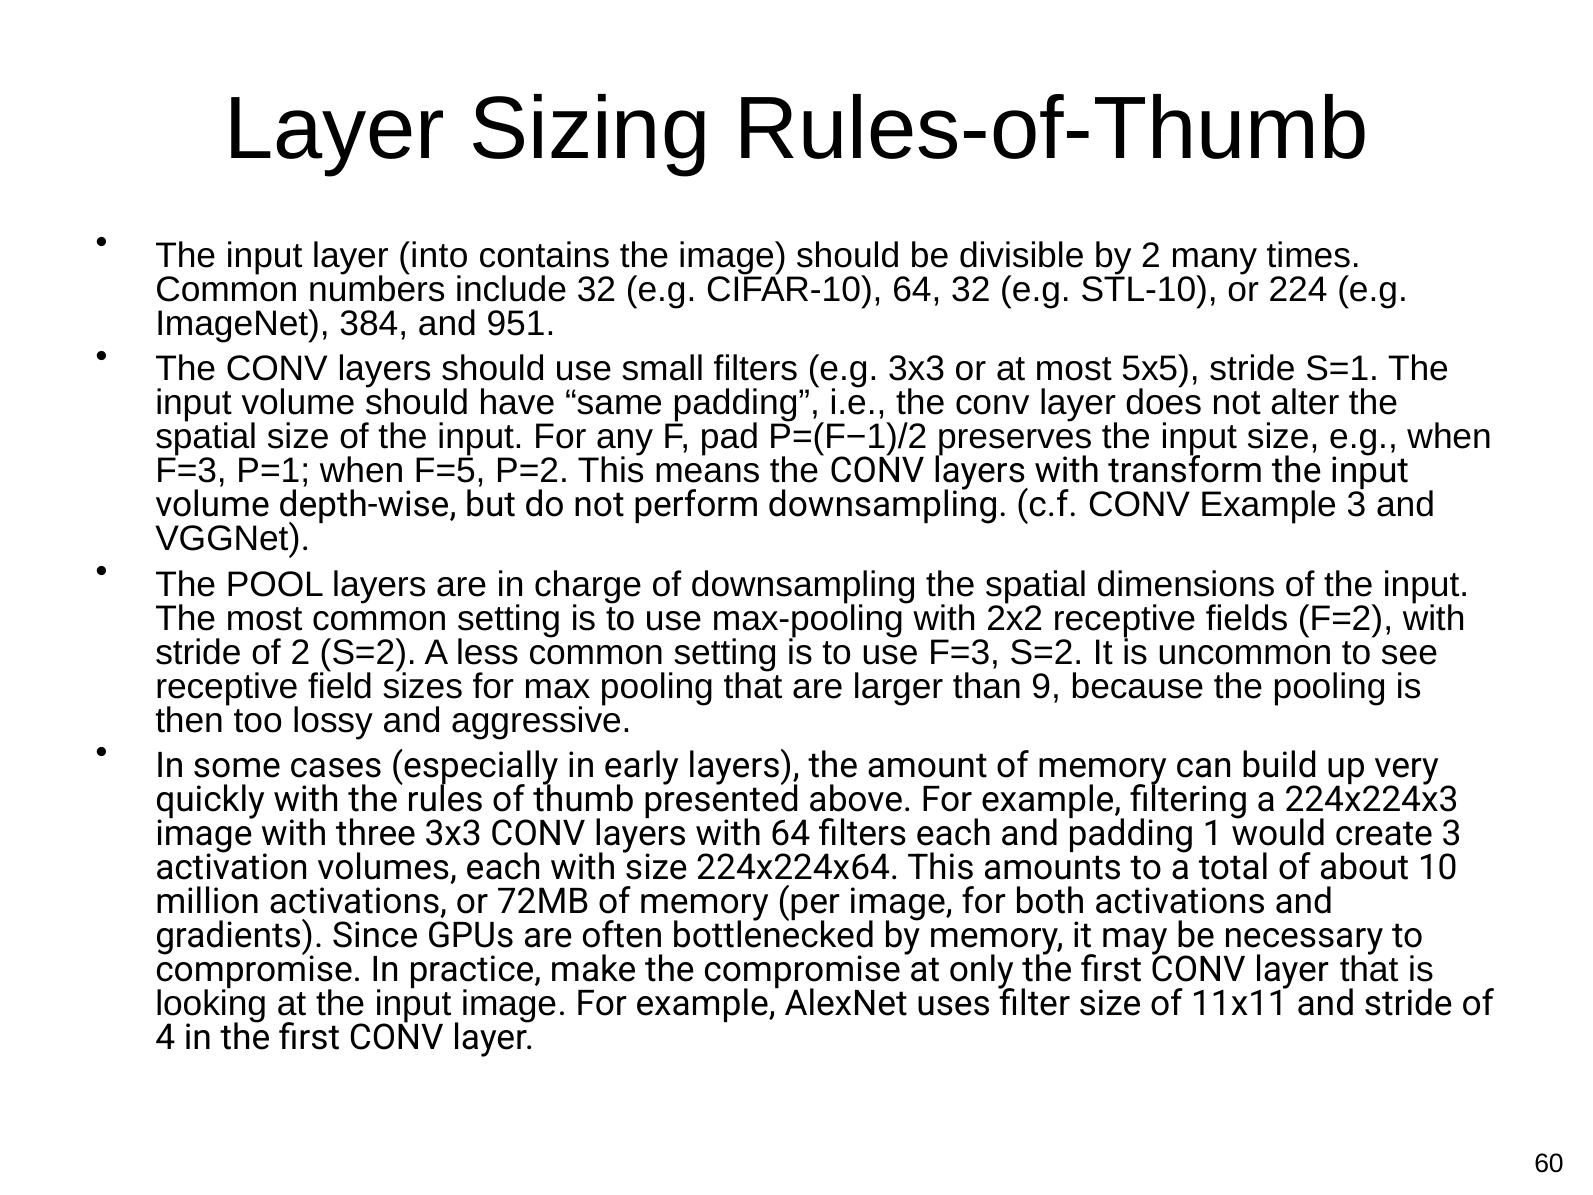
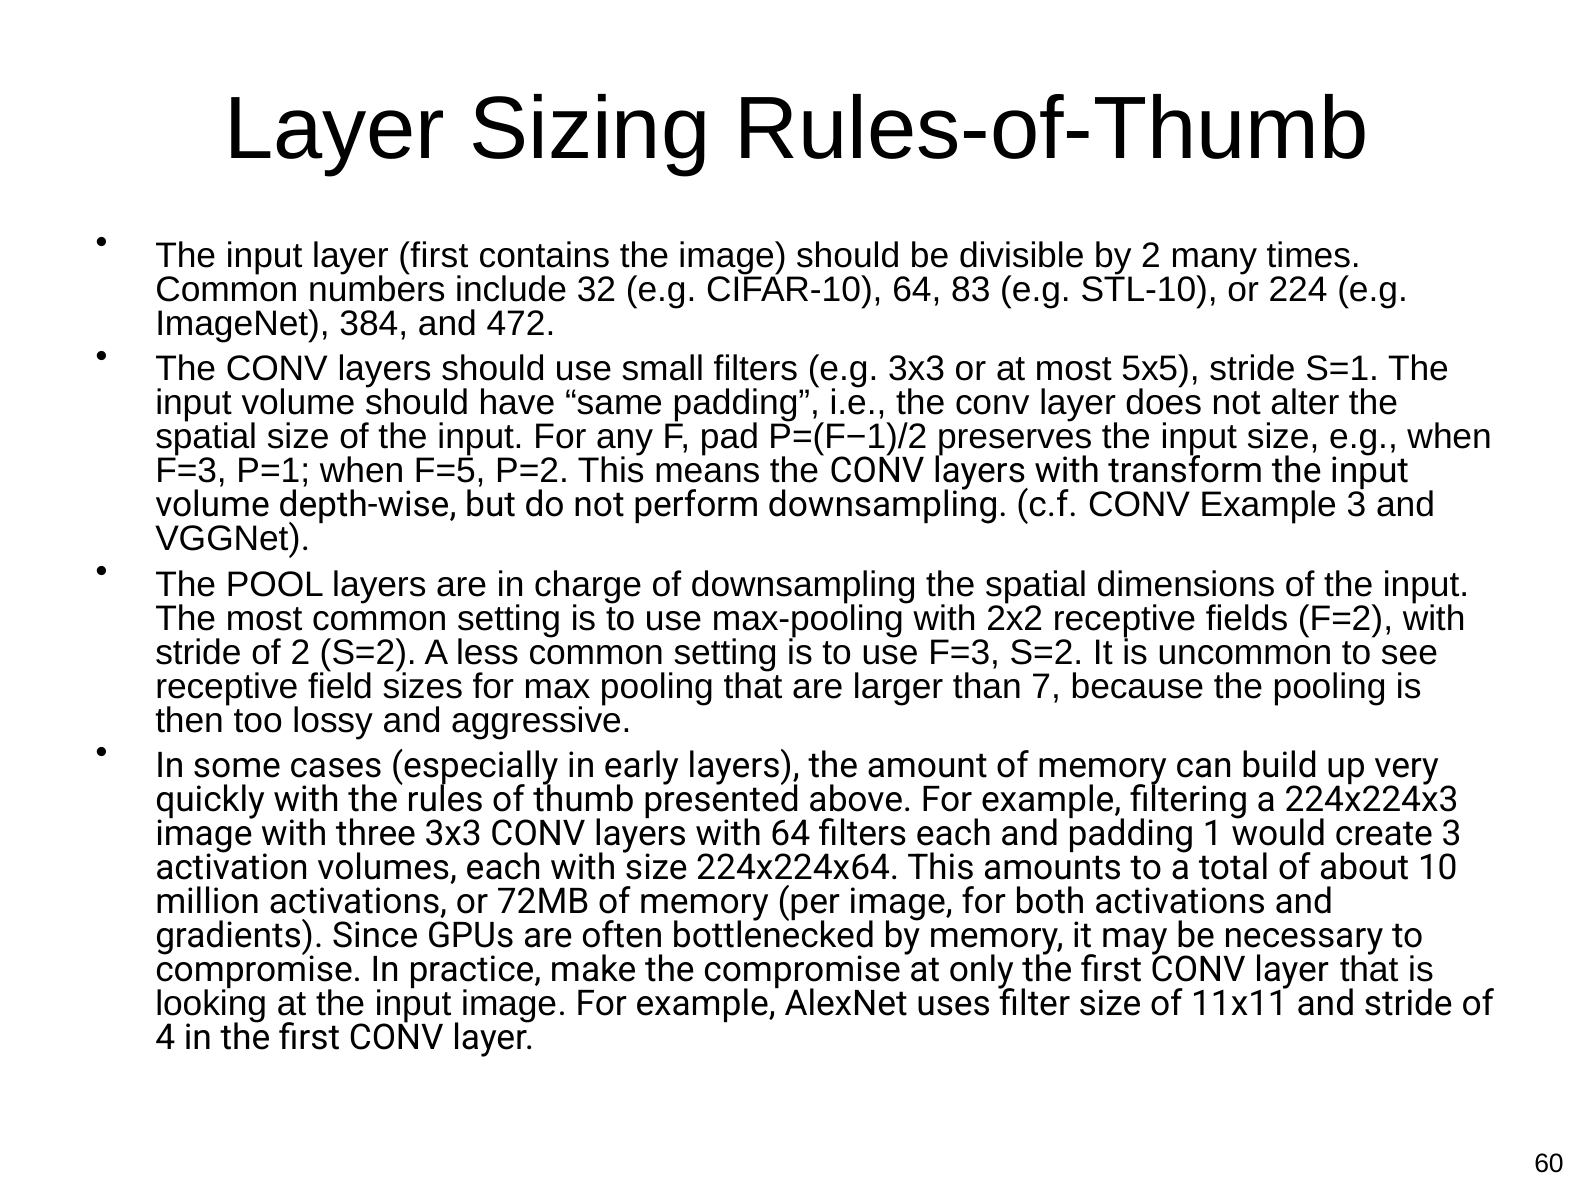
layer into: into -> first
64 32: 32 -> 83
951: 951 -> 472
9: 9 -> 7
